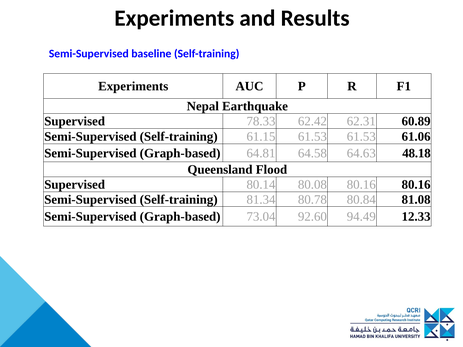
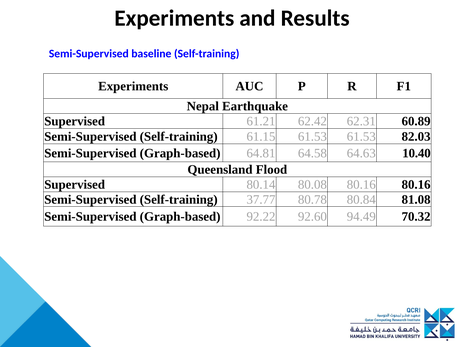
78.33: 78.33 -> 61.21
61.06: 61.06 -> 82.03
48.18: 48.18 -> 10.40
81.34: 81.34 -> 37.77
73.04: 73.04 -> 92.22
12.33: 12.33 -> 70.32
